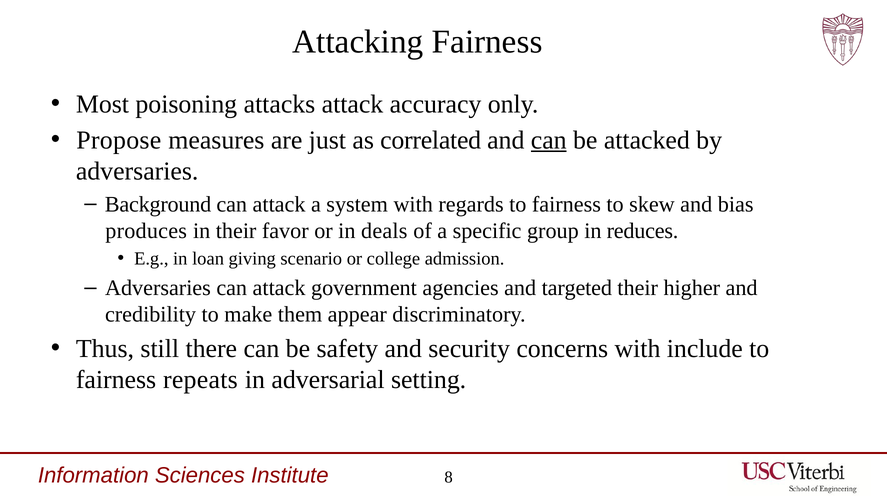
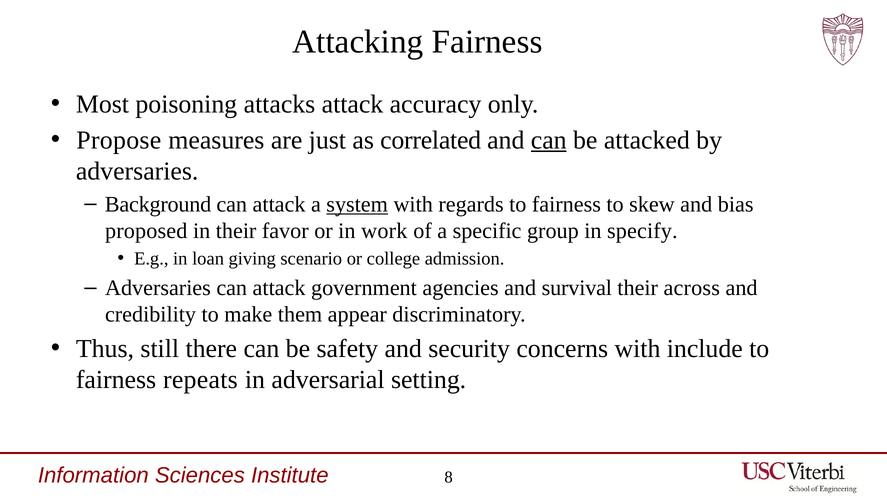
system underline: none -> present
produces: produces -> proposed
deals: deals -> work
reduces: reduces -> specify
targeted: targeted -> survival
higher: higher -> across
